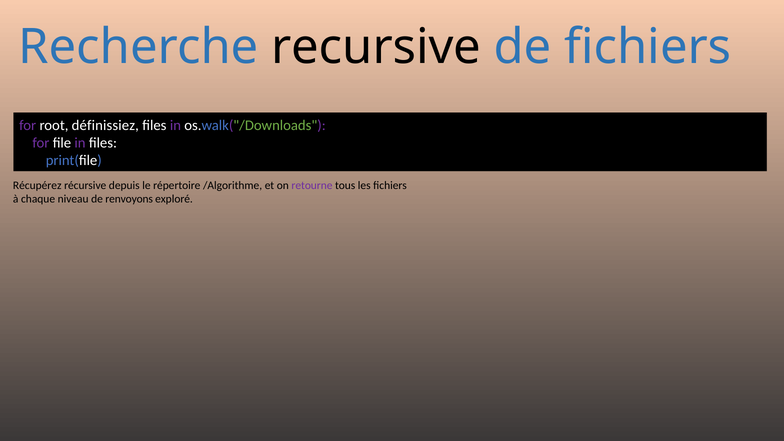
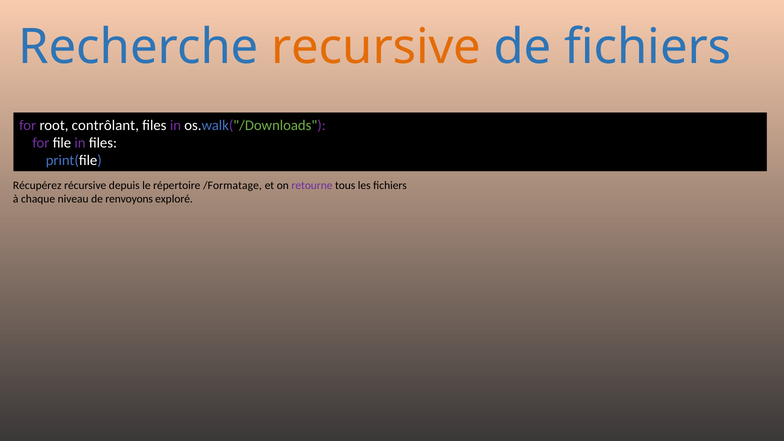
recursive colour: black -> orange
définissiez: définissiez -> contrôlant
/Algorithme: /Algorithme -> /Formatage
